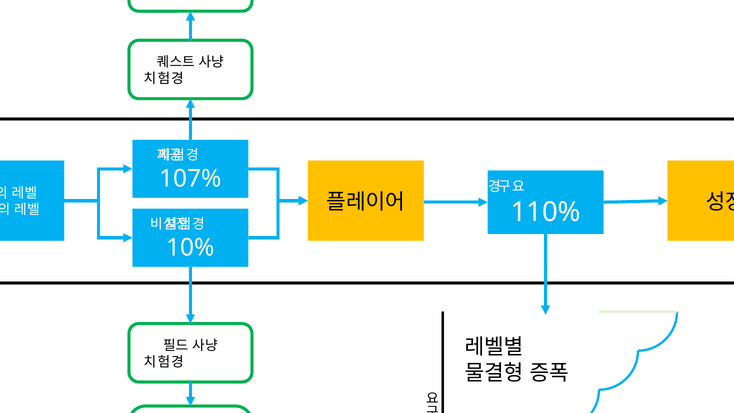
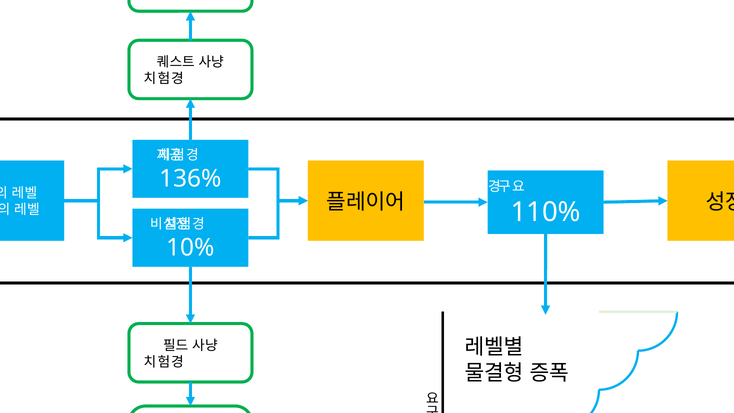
107%: 107% -> 136%
